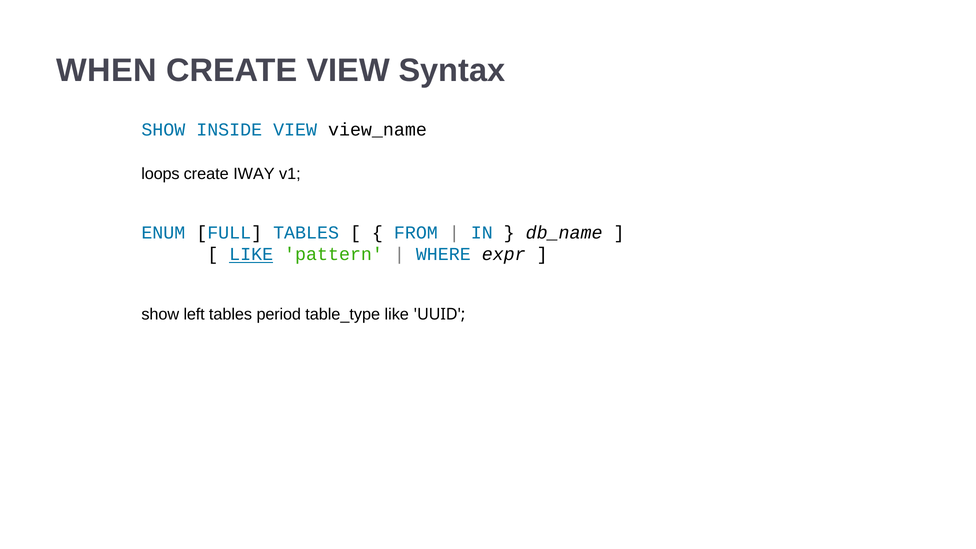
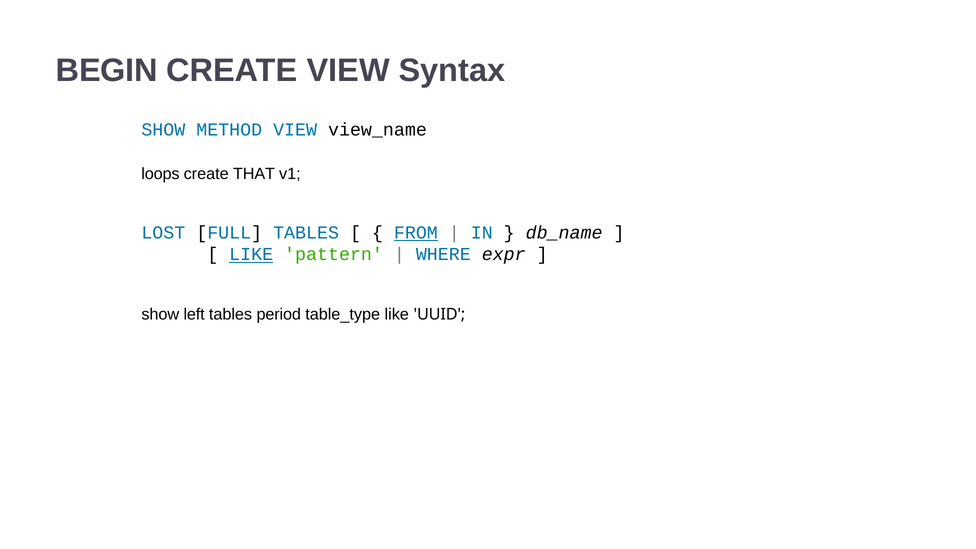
WHEN: WHEN -> BEGIN
INSIDE: INSIDE -> METHOD
IWAY: IWAY -> THAT
ENUM: ENUM -> LOST
FROM underline: none -> present
